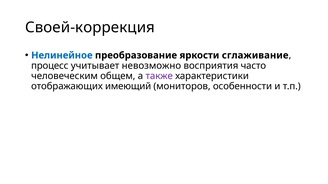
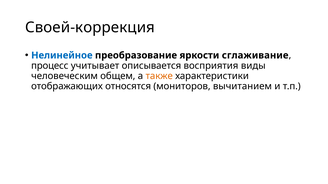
невозможно: невозможно -> описывается
часто: часто -> виды
также colour: purple -> orange
имеющий: имеющий -> относятся
особенности: особенности -> вычитанием
